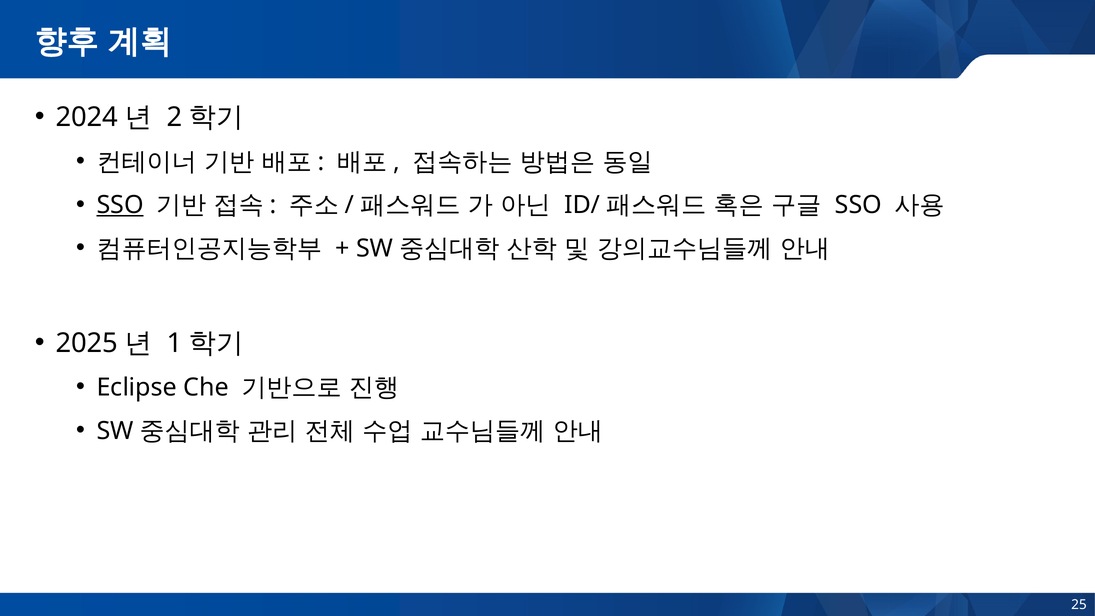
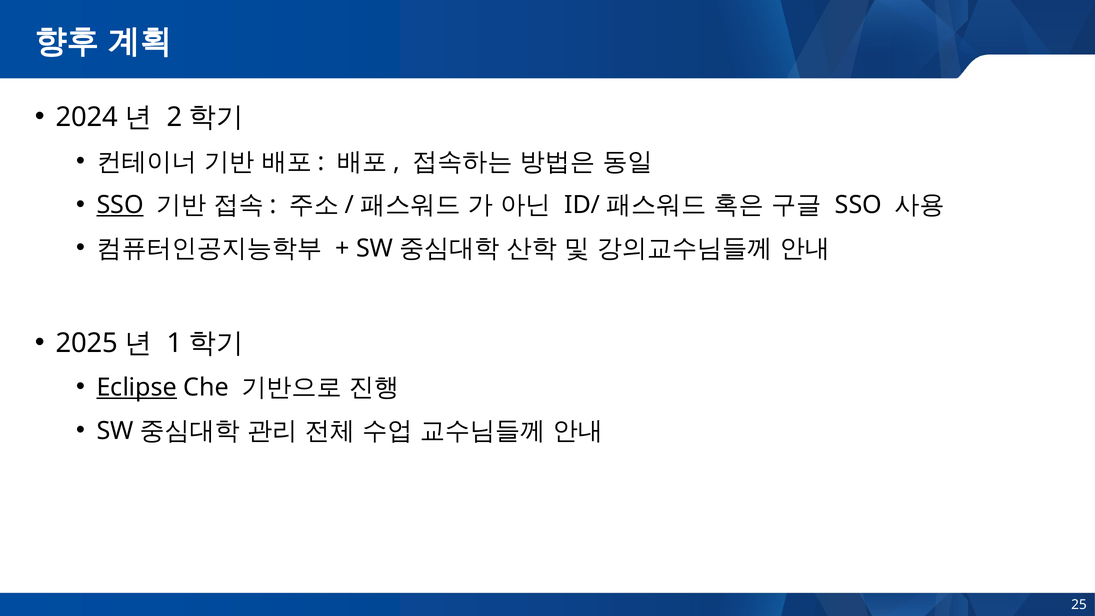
Eclipse underline: none -> present
